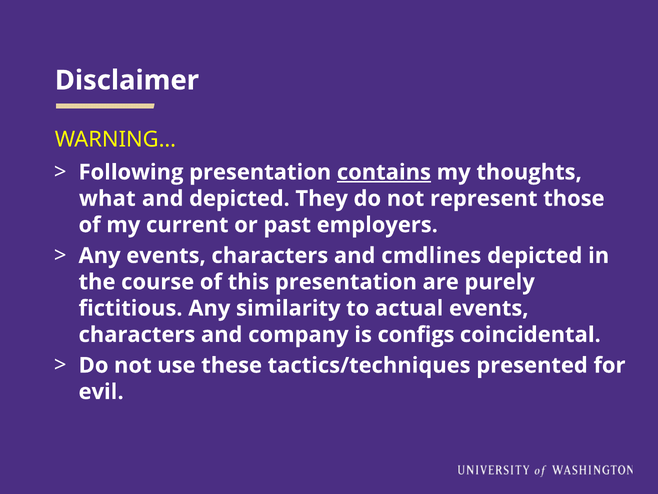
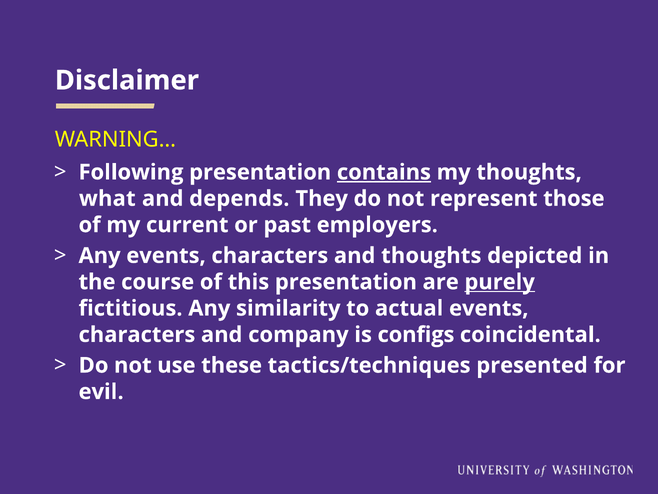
and depicted: depicted -> depends
and cmdlines: cmdlines -> thoughts
purely underline: none -> present
